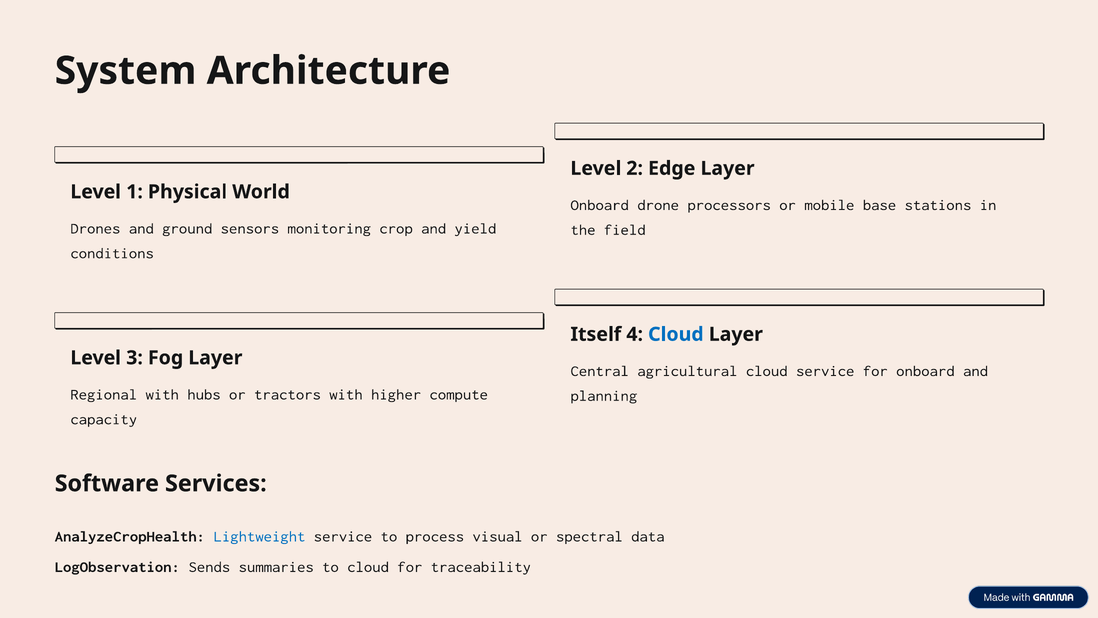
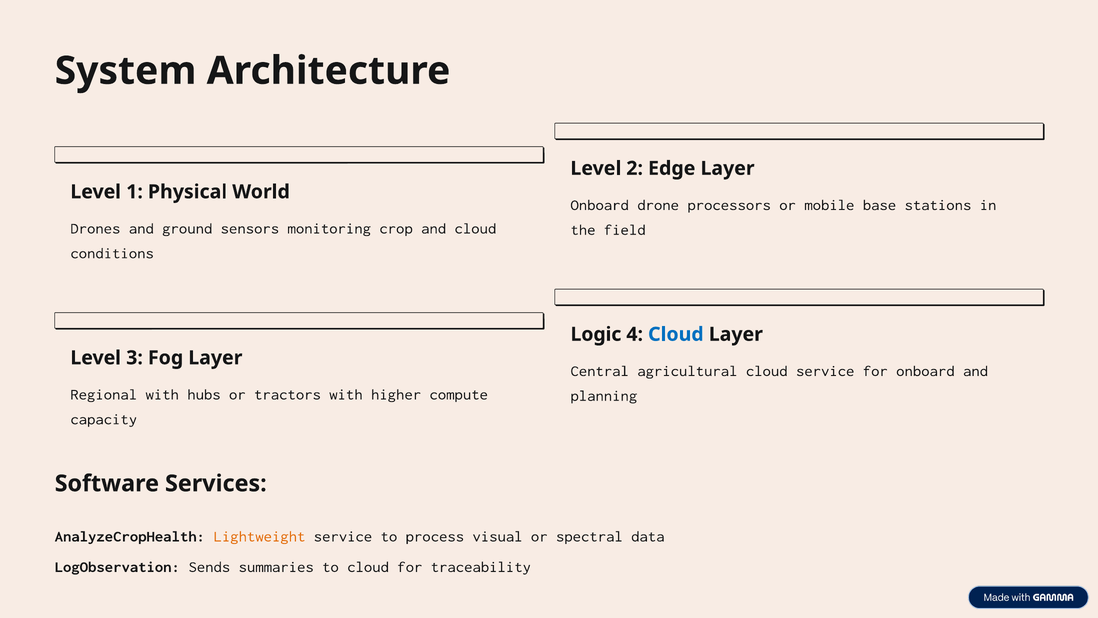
and yield: yield -> cloud
Itself: Itself -> Logic
Lightweight colour: blue -> orange
